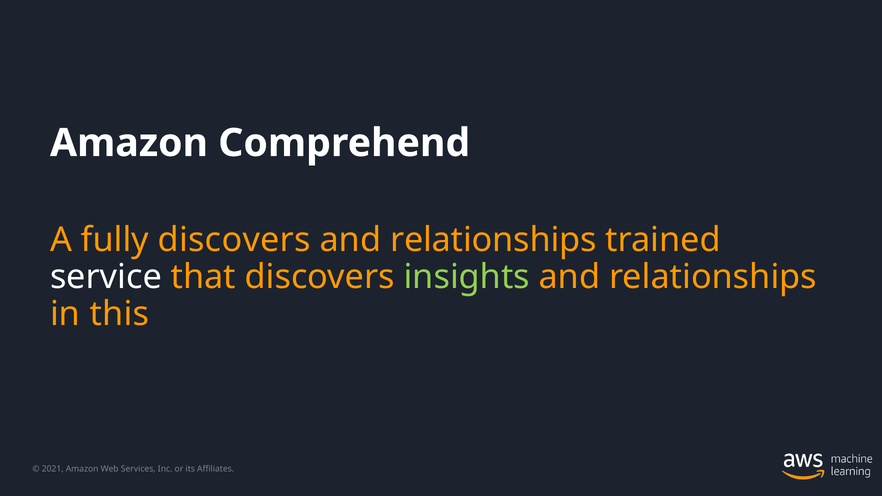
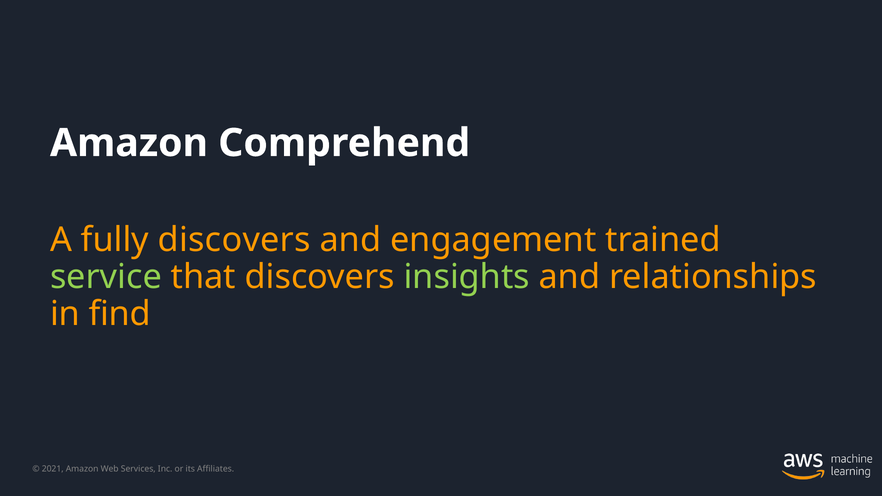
relationships at (493, 240): relationships -> engagement
service colour: white -> light green
this: this -> find
